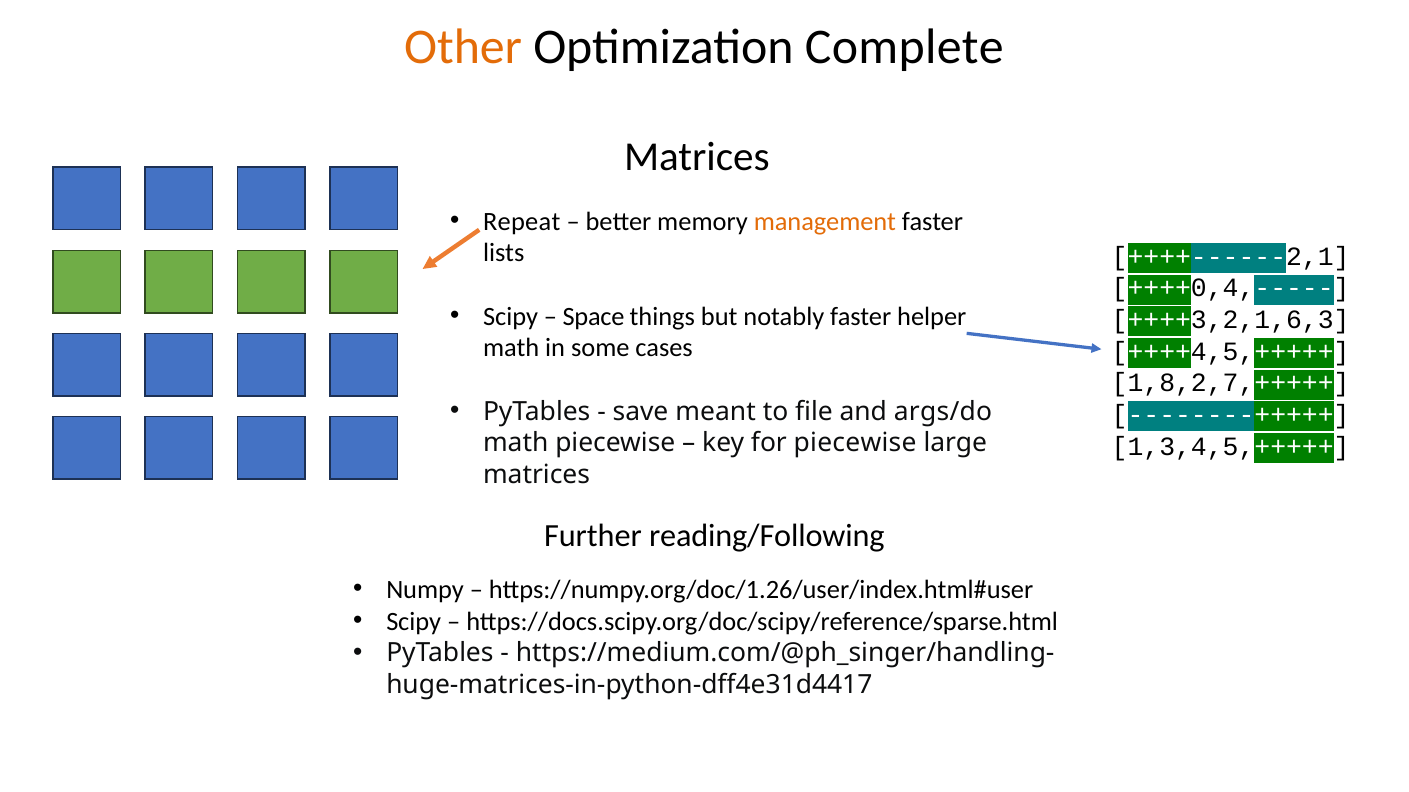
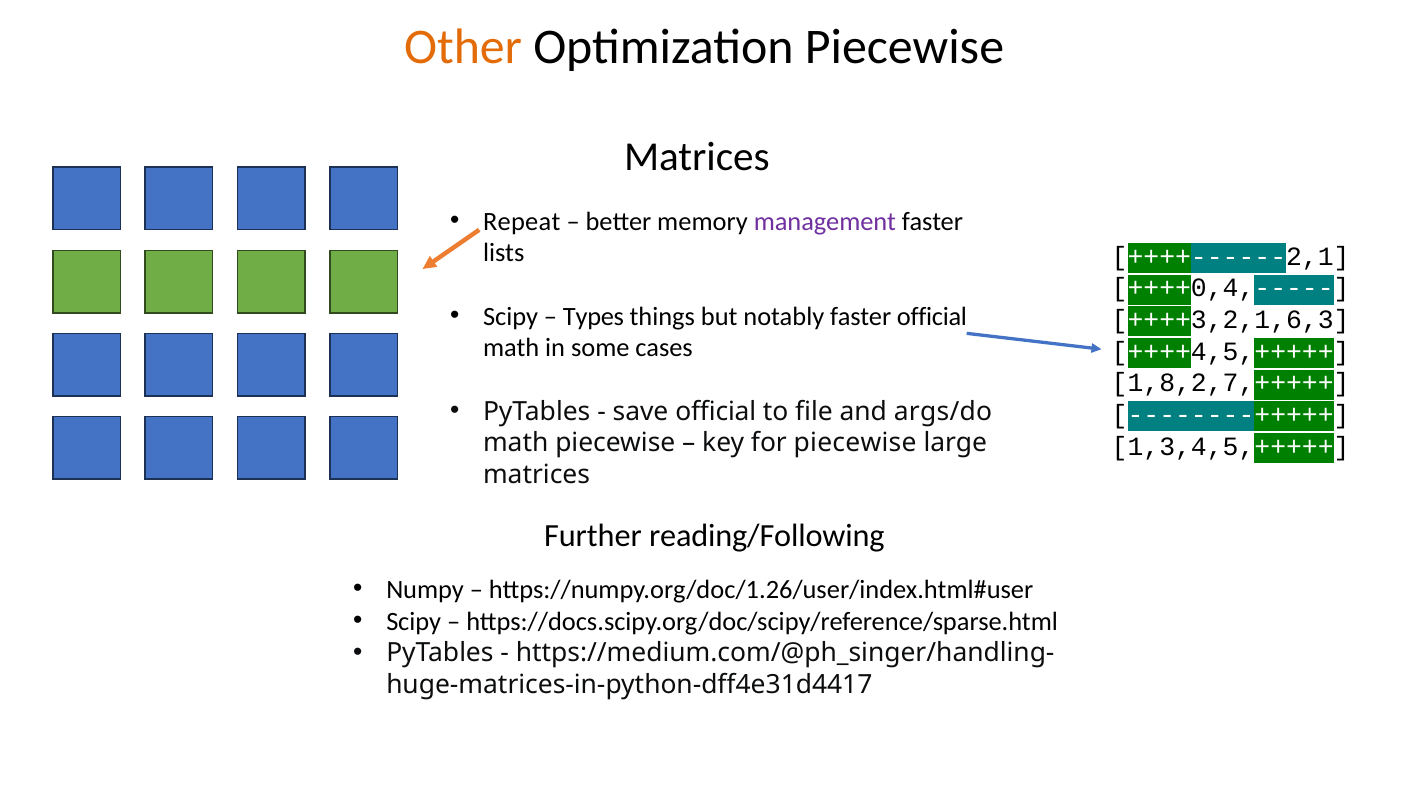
Optimization Complete: Complete -> Piecewise
management colour: orange -> purple
Space: Space -> Types
faster helper: helper -> official
save meant: meant -> official
